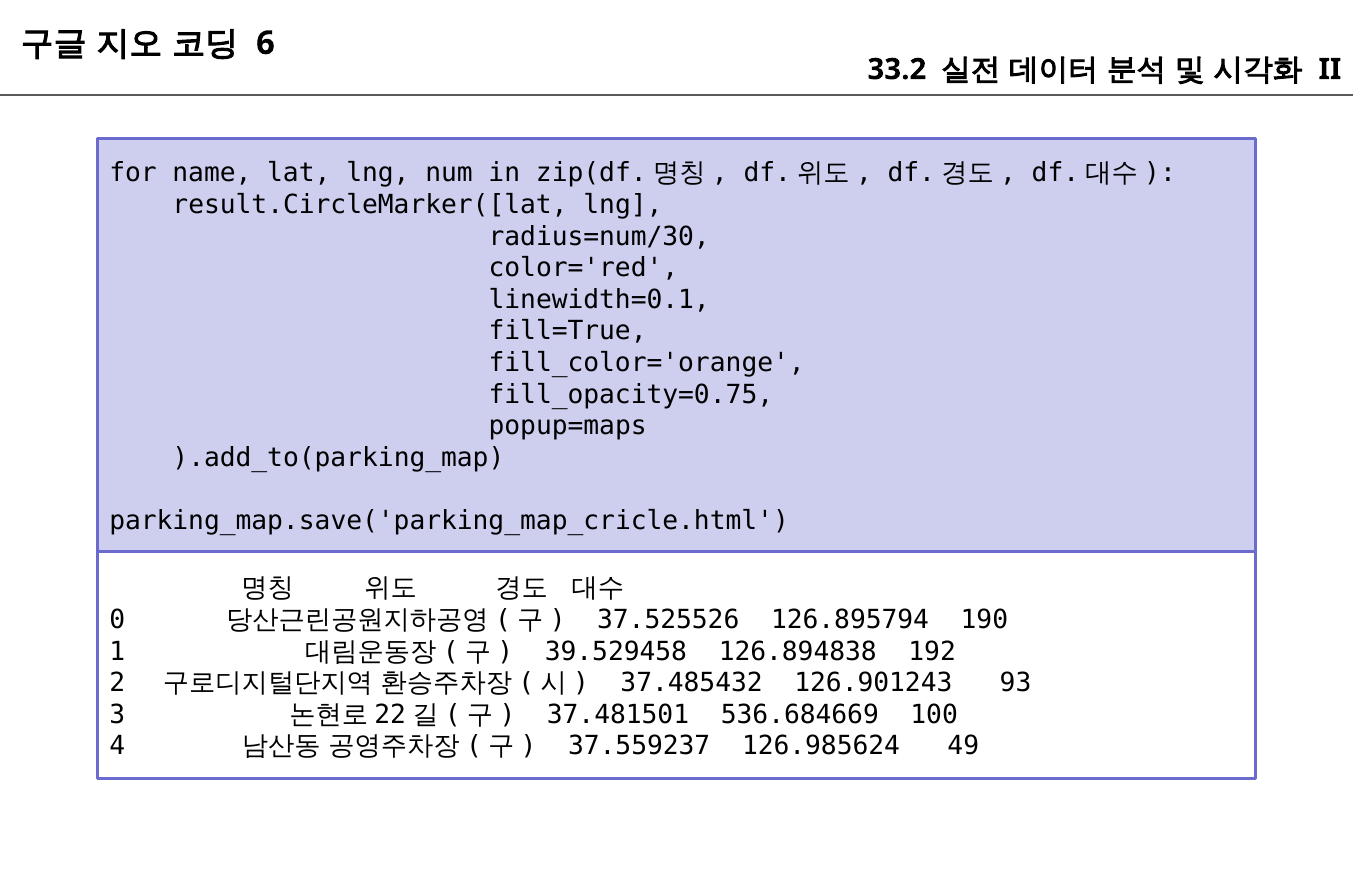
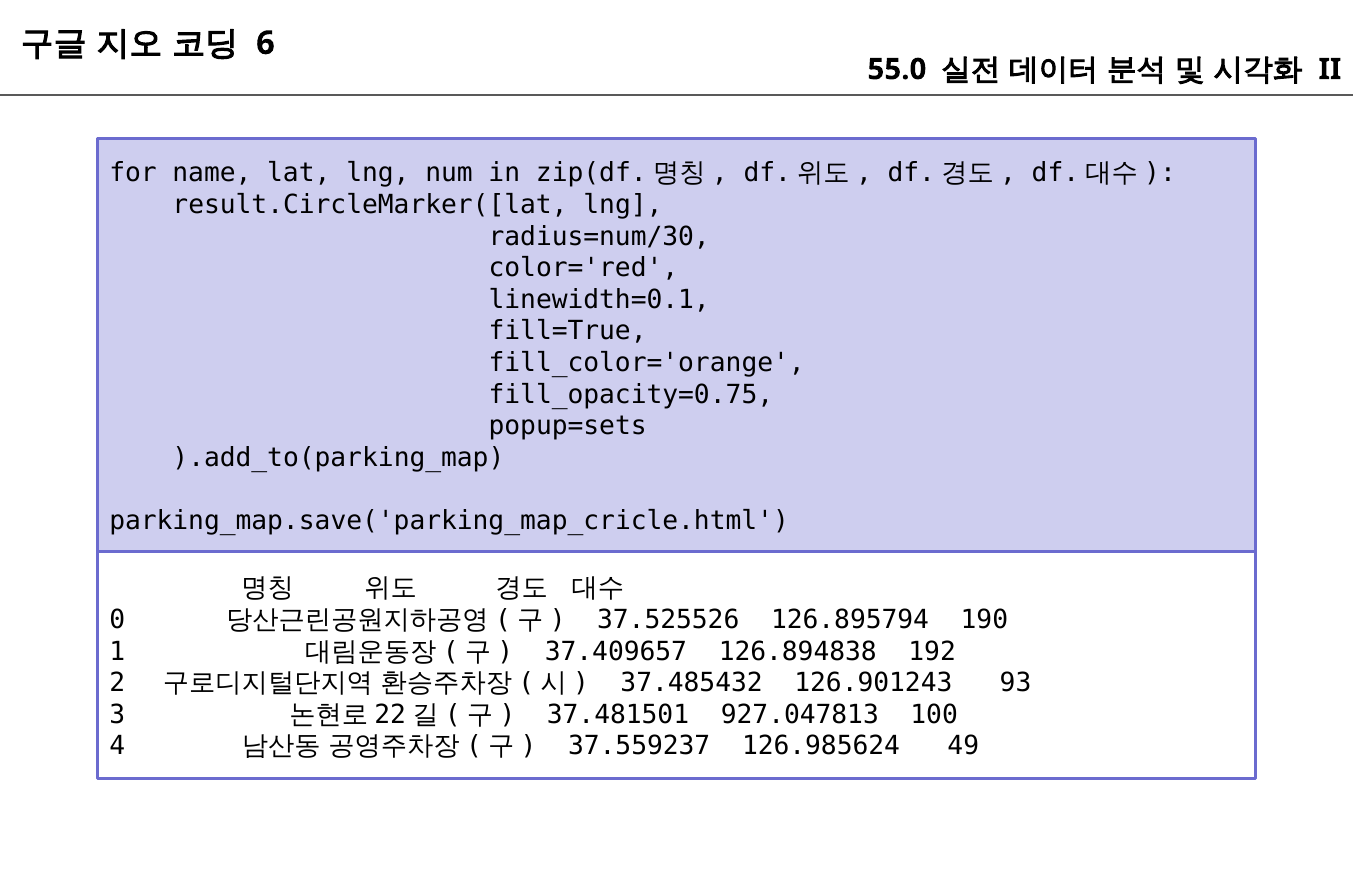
33.2: 33.2 -> 55.0
popup=maps: popup=maps -> popup=sets
39.529458: 39.529458 -> 37.409657
536.684669: 536.684669 -> 927.047813
